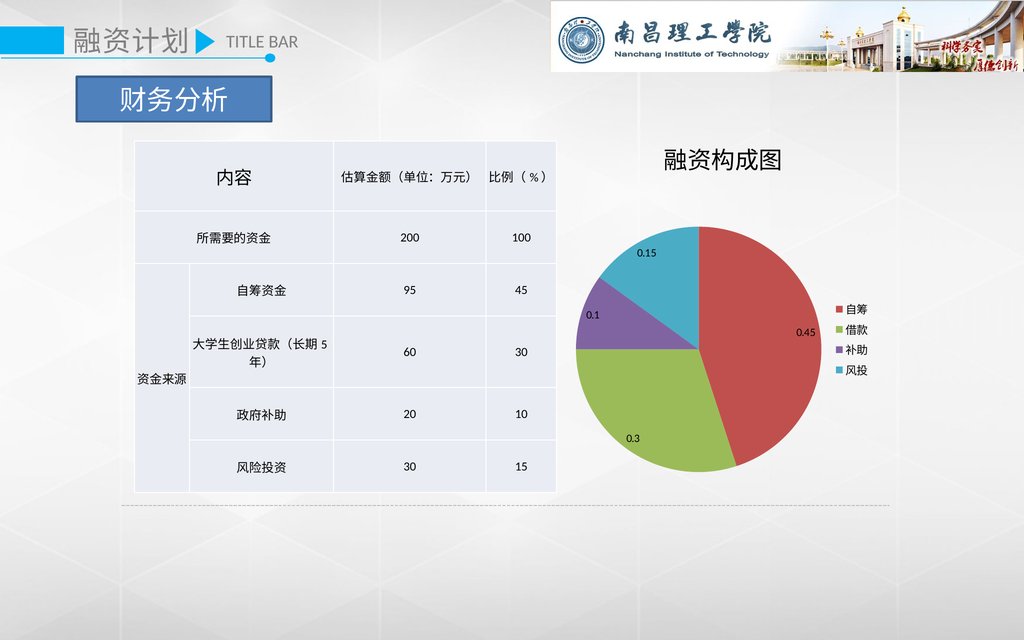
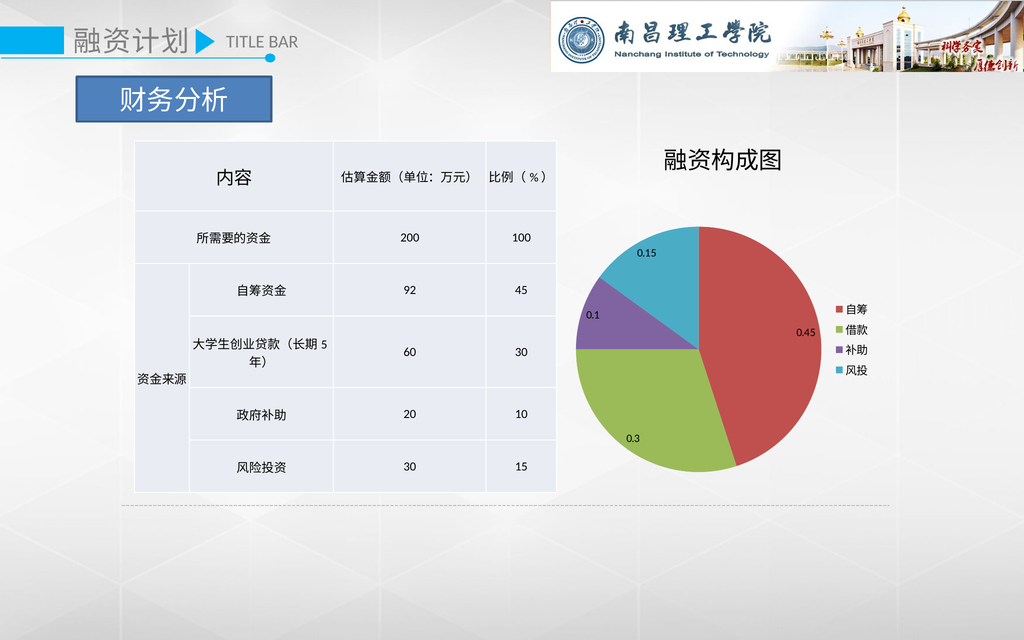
95: 95 -> 92
